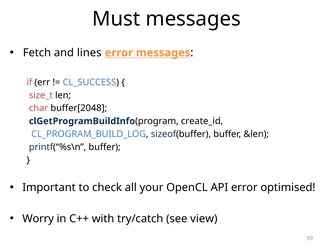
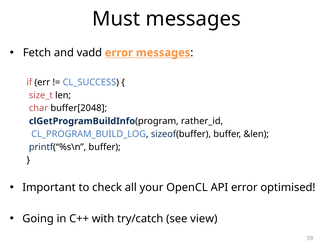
lines: lines -> vadd
create_id: create_id -> rather_id
Worry: Worry -> Going
